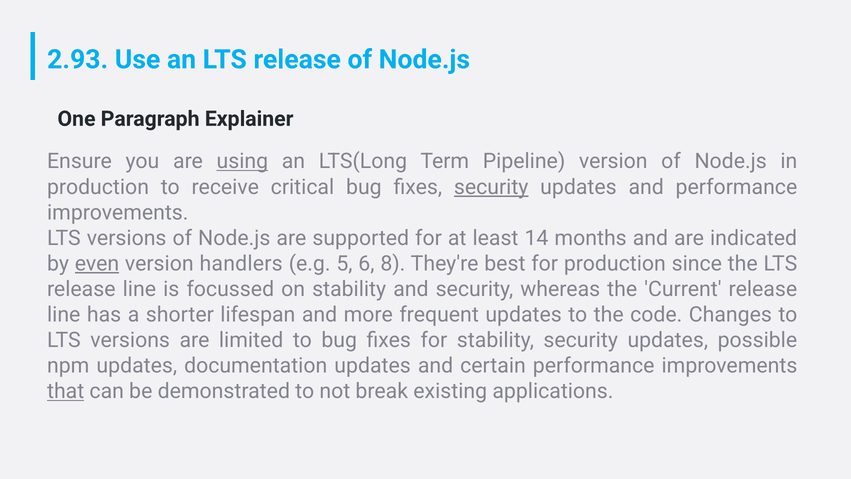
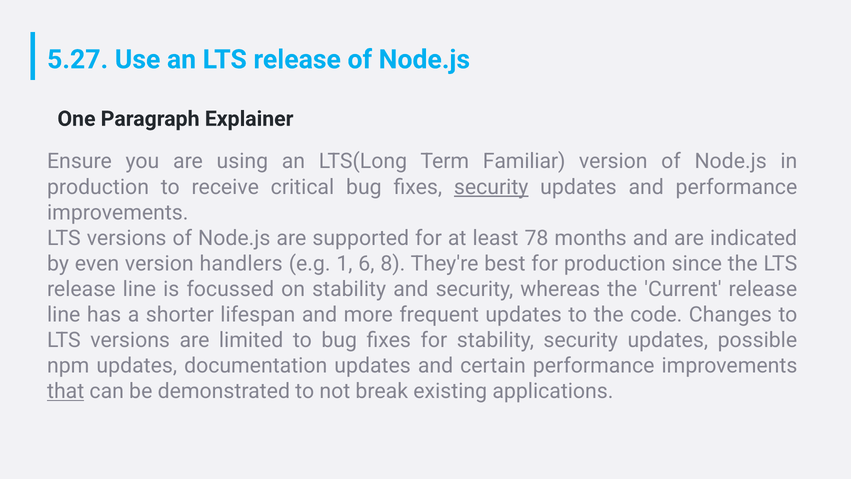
2.93: 2.93 -> 5.27
using underline: present -> none
Pipeline: Pipeline -> Familiar
14: 14 -> 78
even underline: present -> none
5: 5 -> 1
